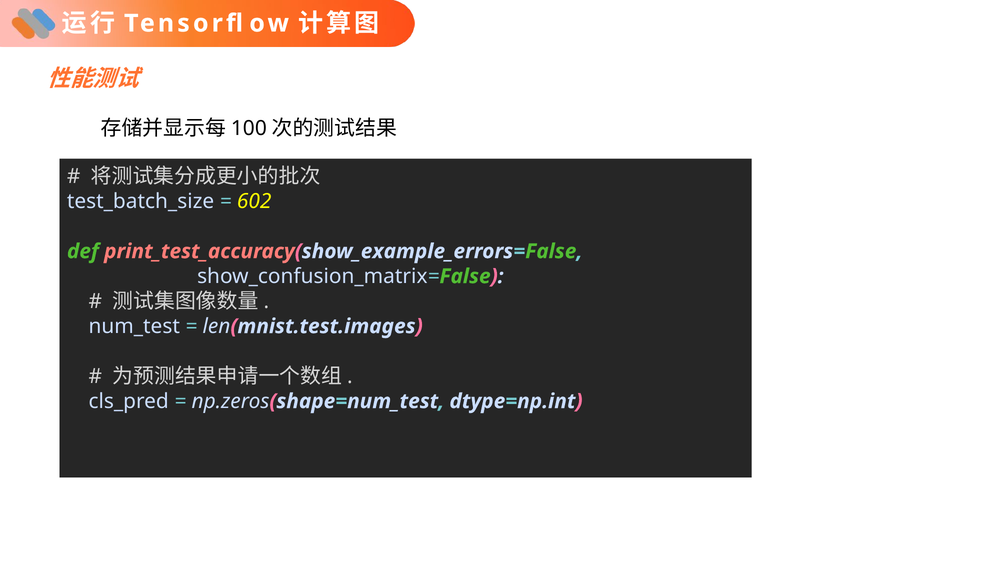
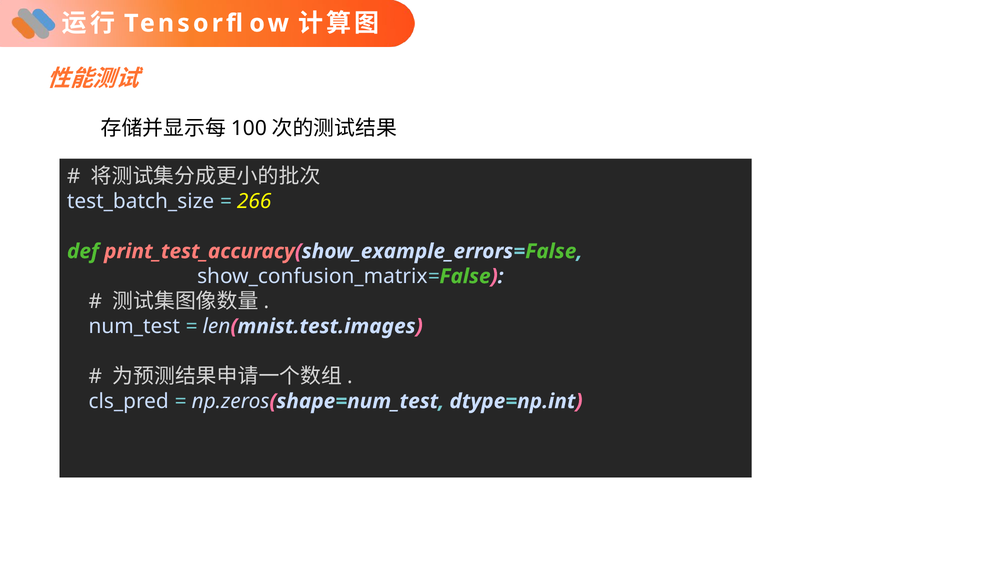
602: 602 -> 266
